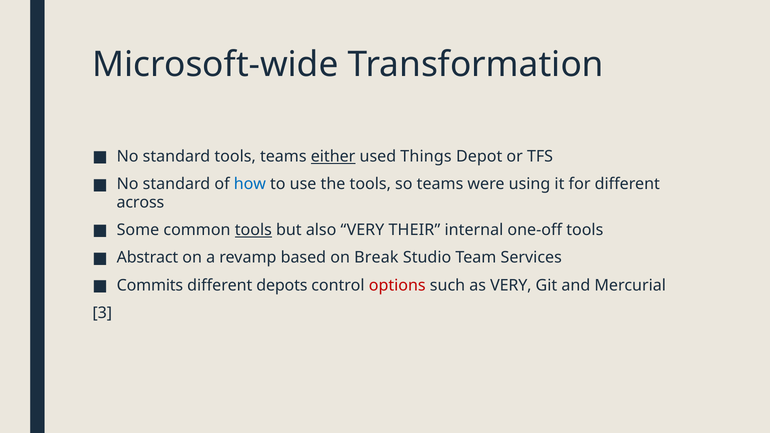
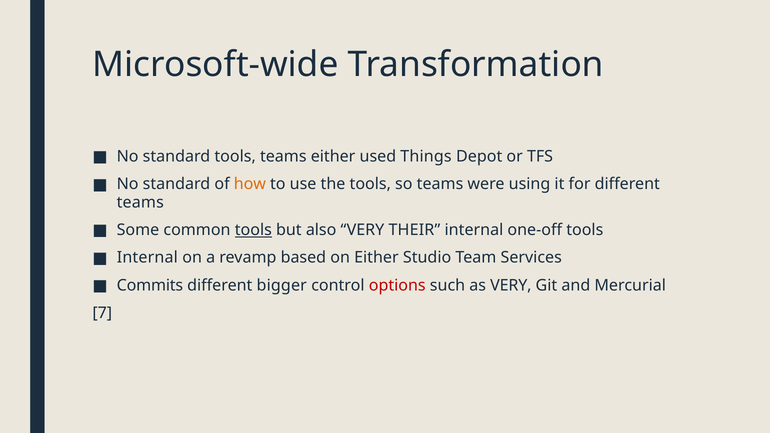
either at (333, 156) underline: present -> none
how colour: blue -> orange
across at (140, 202): across -> teams
Abstract at (147, 258): Abstract -> Internal
on Break: Break -> Either
depots: depots -> bigger
3: 3 -> 7
